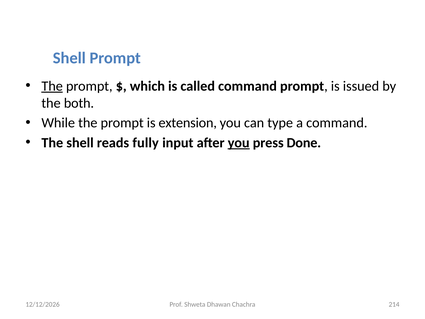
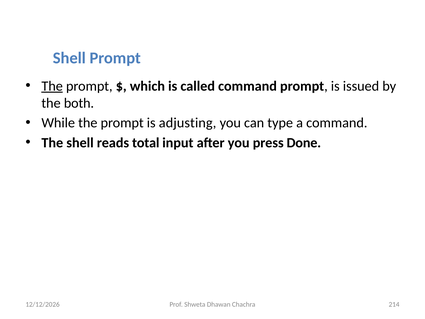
extension: extension -> adjusting
fully: fully -> total
you at (239, 143) underline: present -> none
